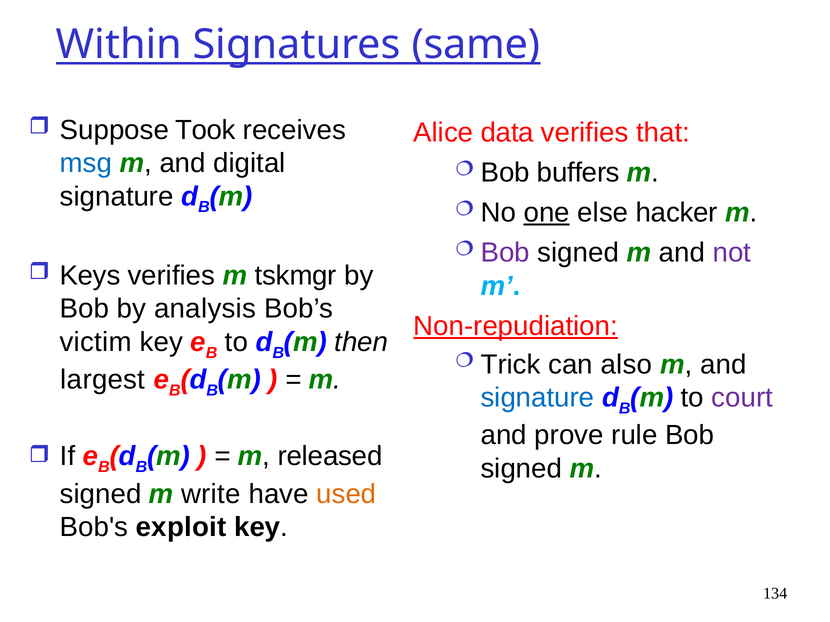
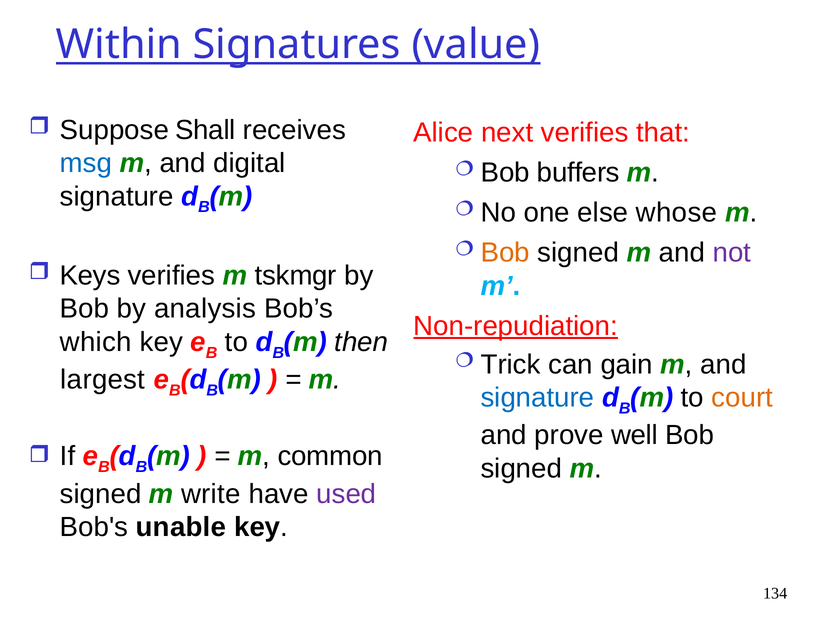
same: same -> value
Took: Took -> Shall
data: data -> next
one underline: present -> none
hacker: hacker -> whose
Bob at (505, 253) colour: purple -> orange
victim: victim -> which
also: also -> gain
court colour: purple -> orange
rule: rule -> well
released: released -> common
used colour: orange -> purple
exploit: exploit -> unable
